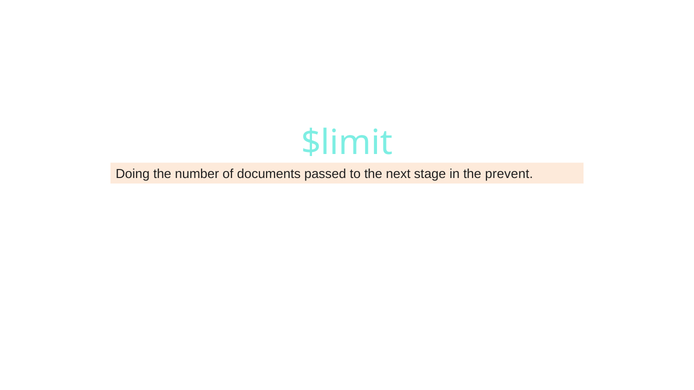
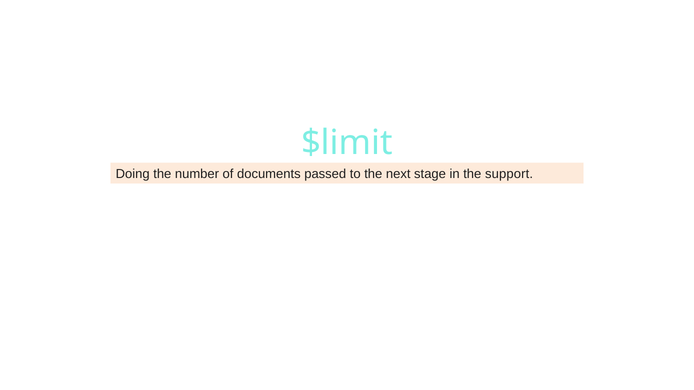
prevent: prevent -> support
